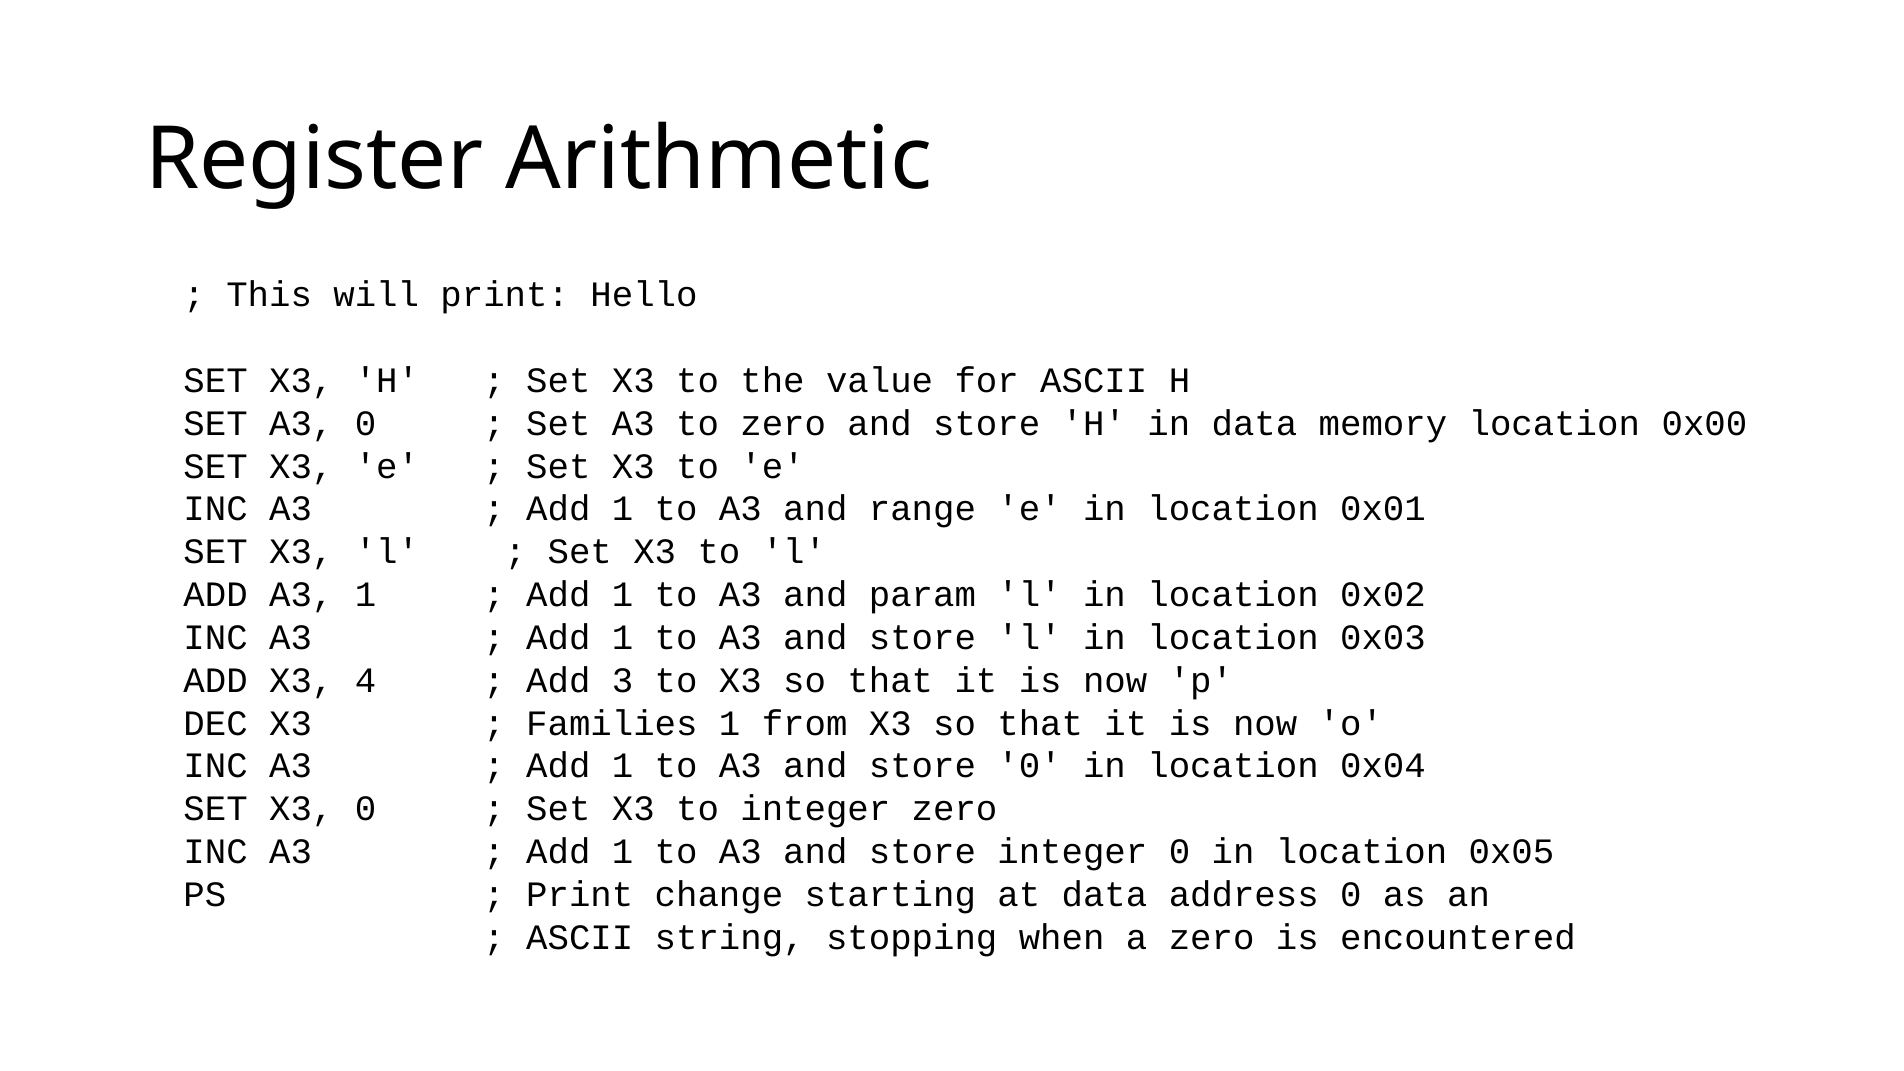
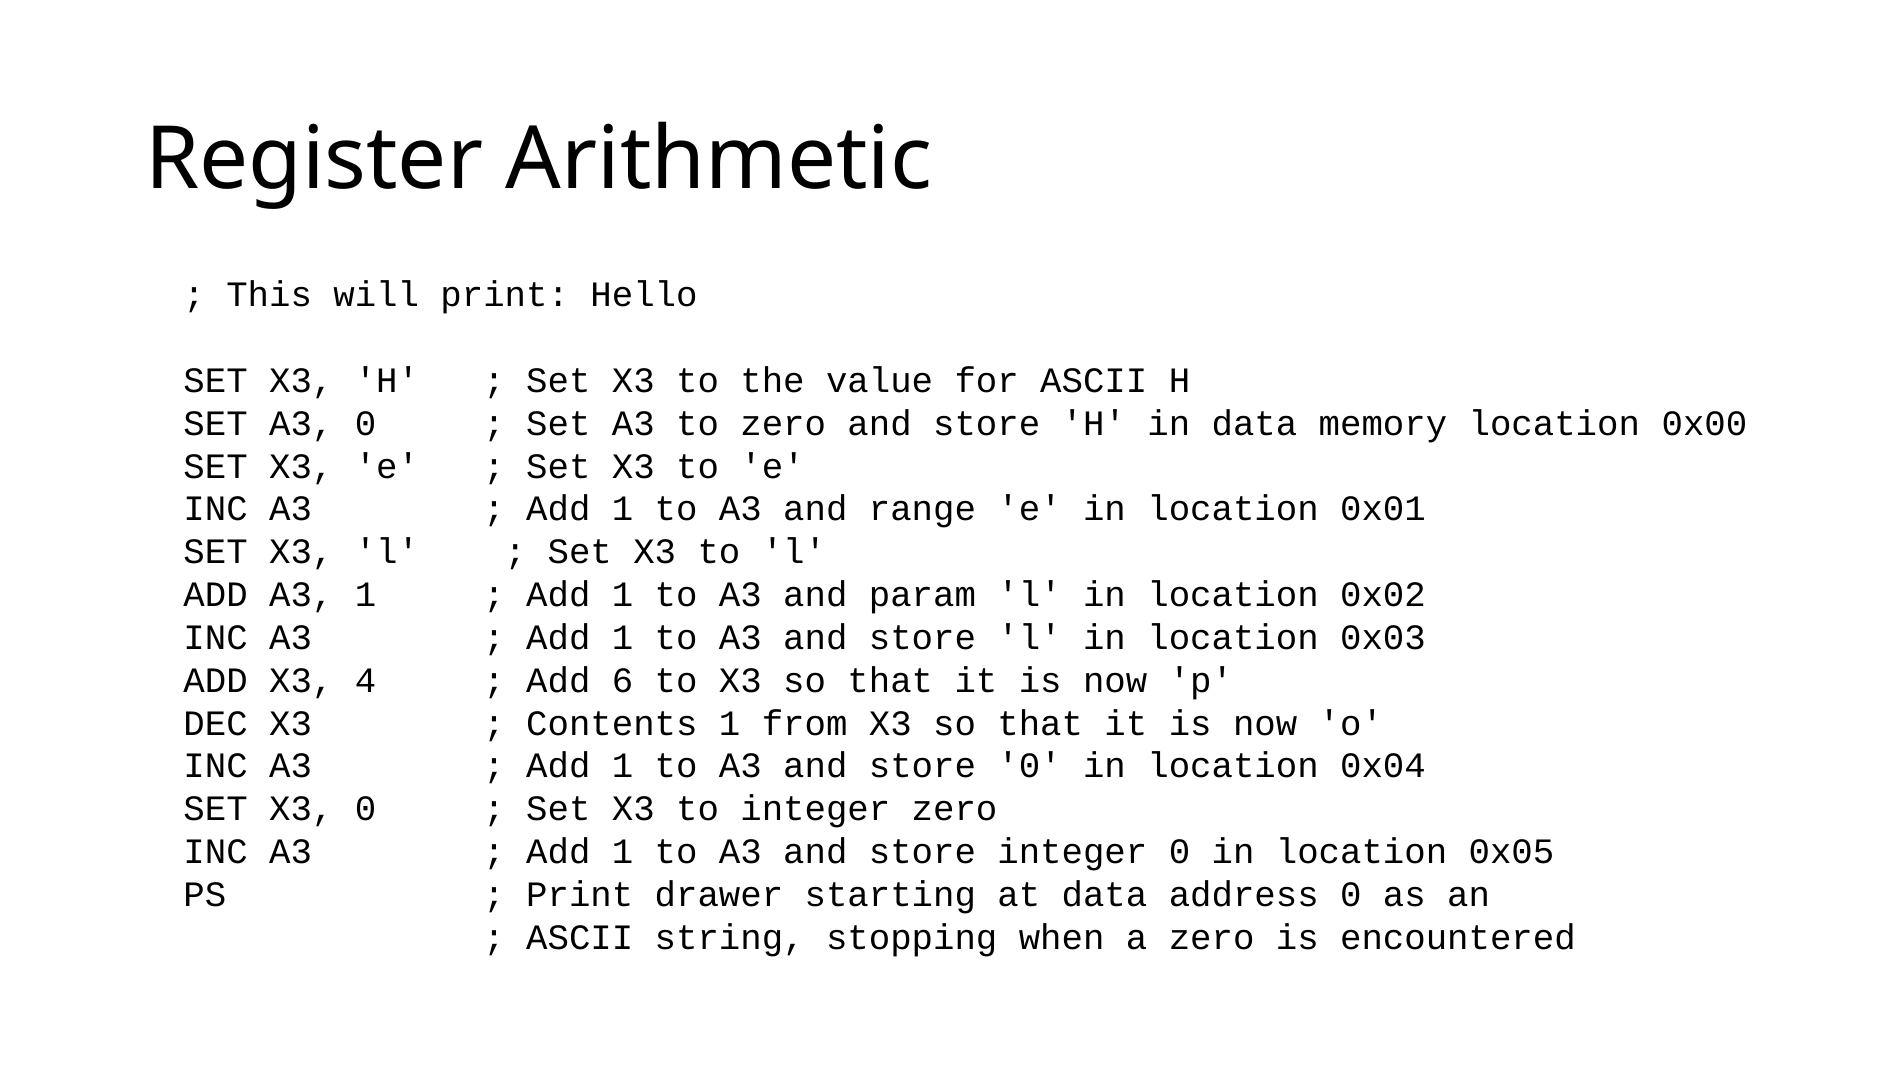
3: 3 -> 6
Families: Families -> Contents
change: change -> drawer
